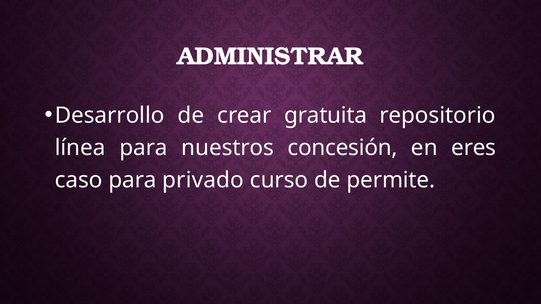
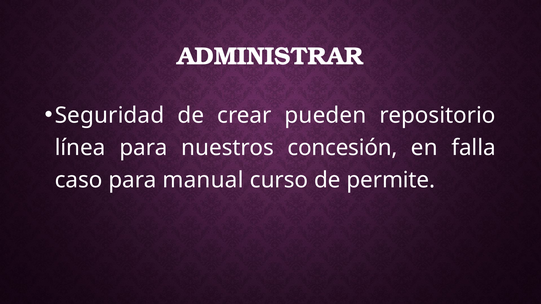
Desarrollo: Desarrollo -> Seguridad
gratuita: gratuita -> pueden
eres: eres -> falla
privado: privado -> manual
